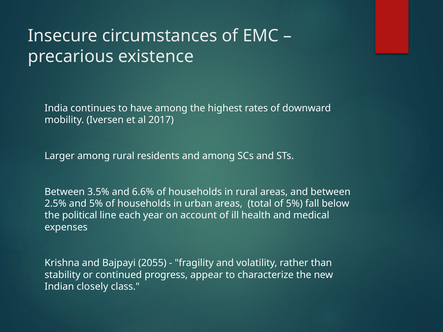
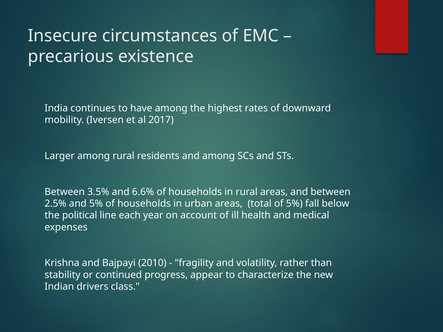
2055: 2055 -> 2010
closely: closely -> drivers
